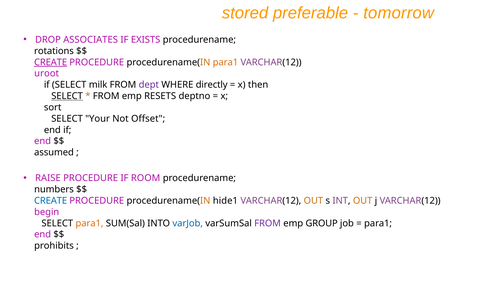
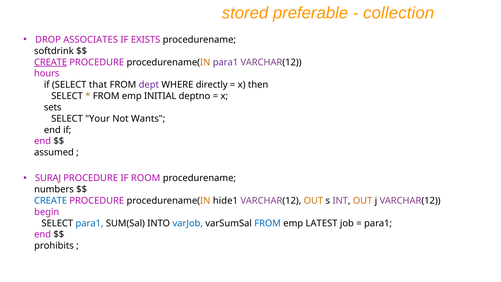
tomorrow: tomorrow -> collection
rotations: rotations -> softdrink
para1 at (225, 62) colour: orange -> purple
uroot: uroot -> hours
milk: milk -> that
SELECT at (67, 96) underline: present -> none
RESETS: RESETS -> INITIAL
sort: sort -> sets
Offset: Offset -> Wants
RAISE: RAISE -> SURAJ
para1 at (90, 223) colour: orange -> blue
FROM at (268, 223) colour: purple -> blue
GROUP: GROUP -> LATEST
